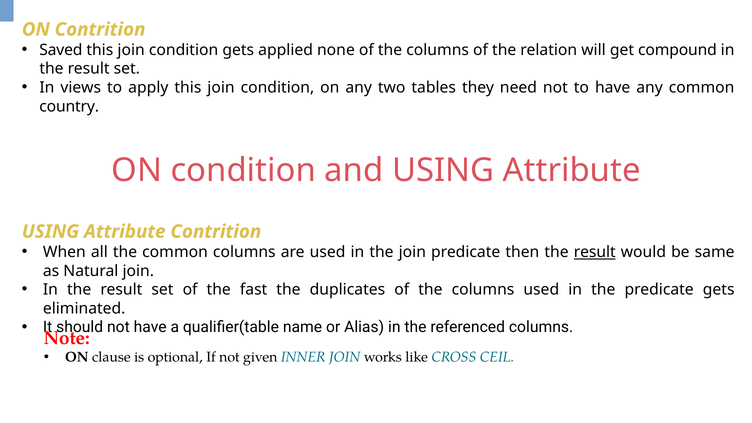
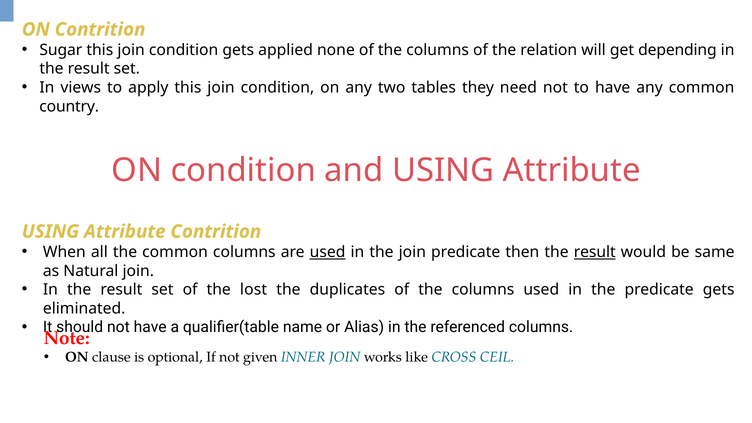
Saved: Saved -> Sugar
compound: compound -> depending
used at (328, 252) underline: none -> present
fast: fast -> lost
